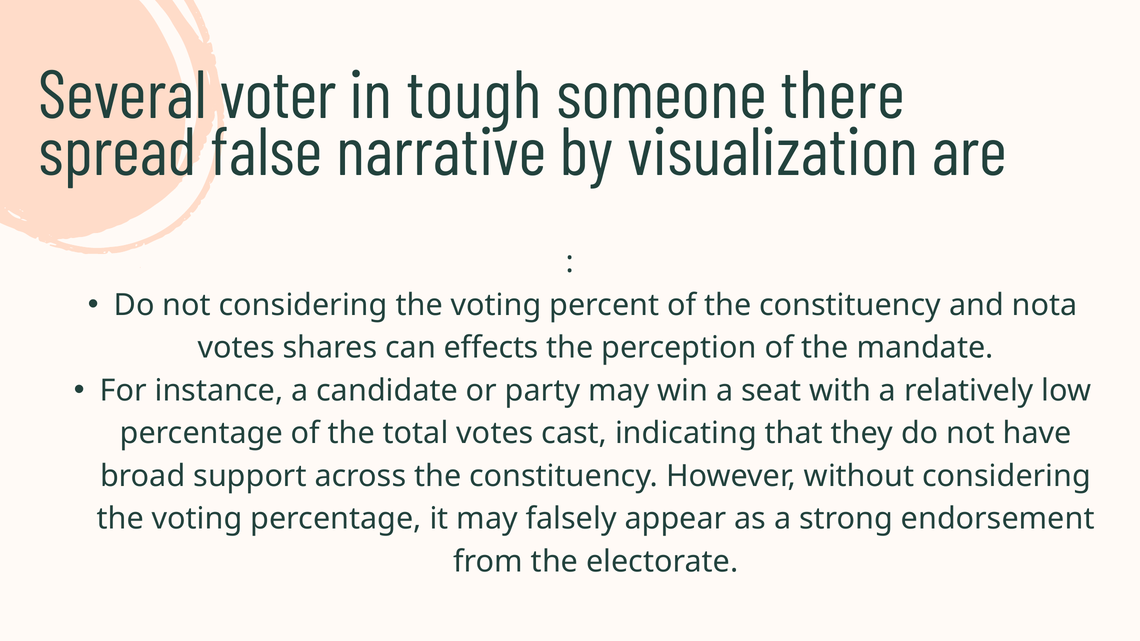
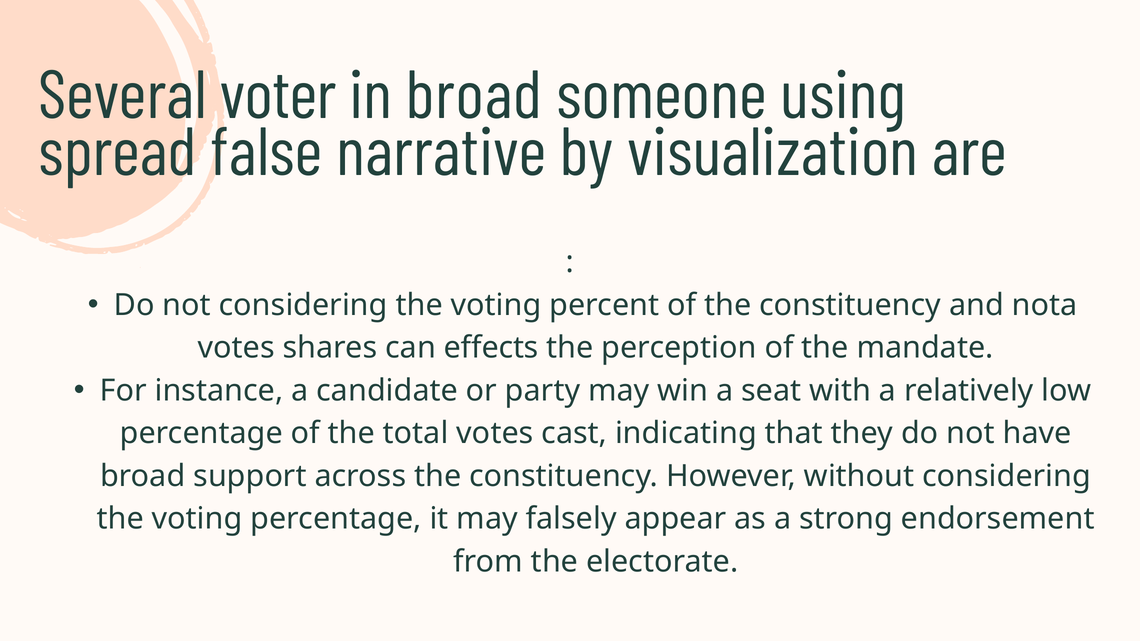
in tough: tough -> broad
there: there -> using
